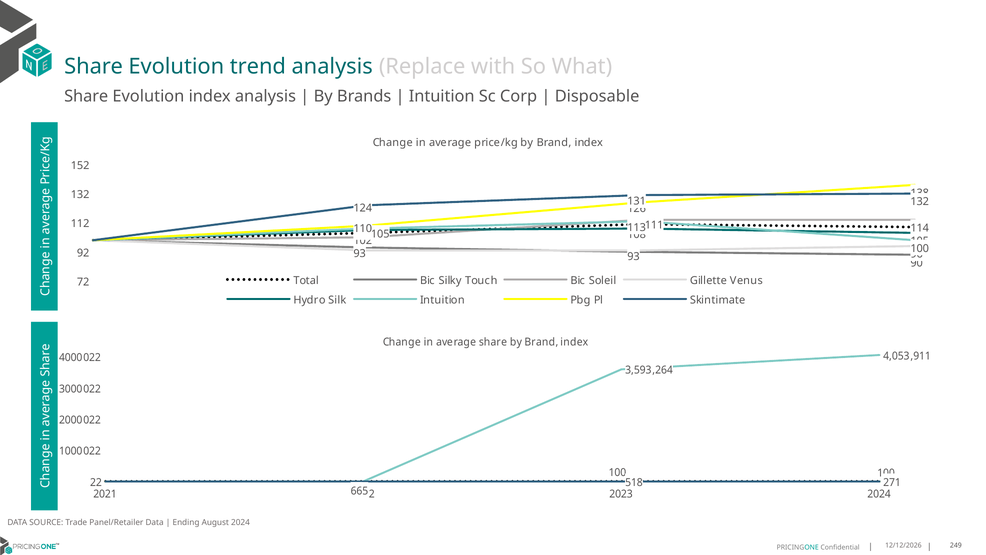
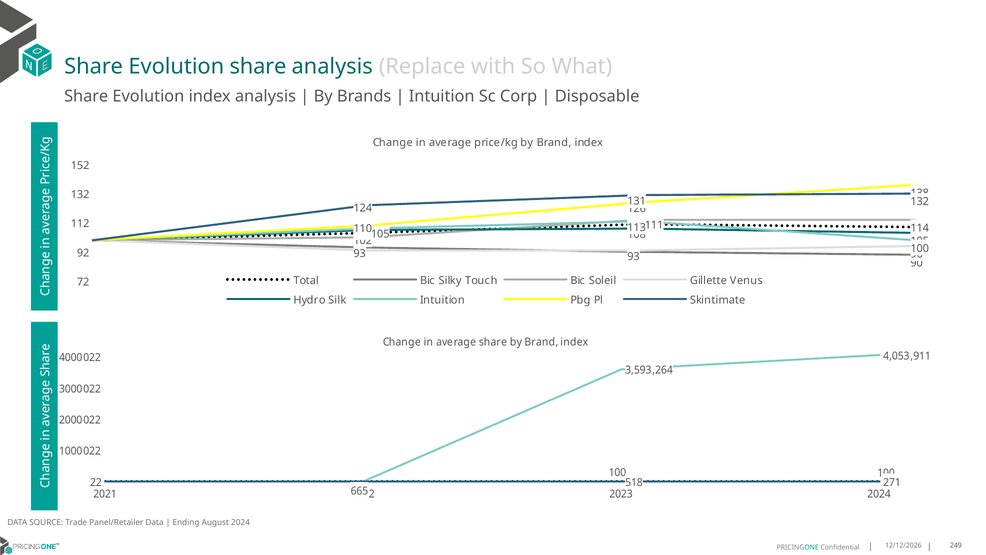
Evolution trend: trend -> share
